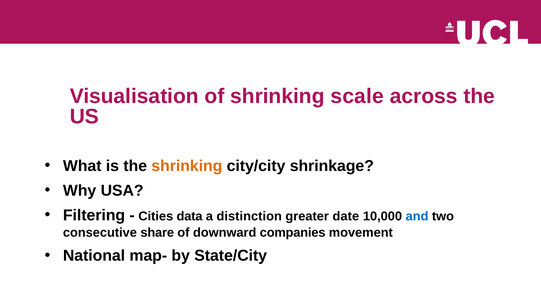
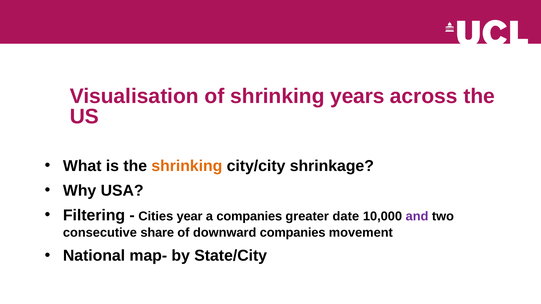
scale: scale -> years
data: data -> year
a distinction: distinction -> companies
and colour: blue -> purple
